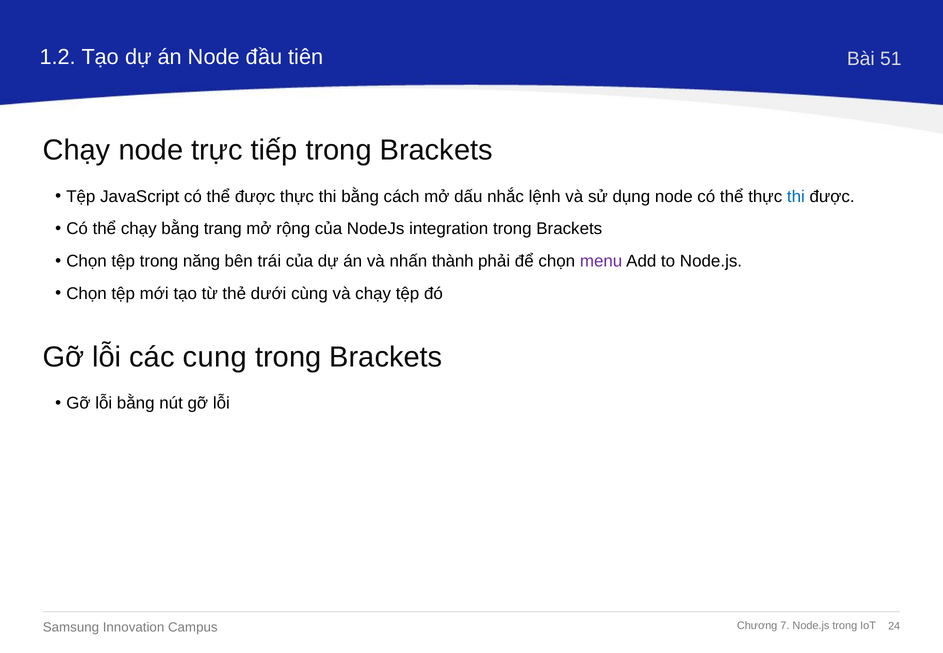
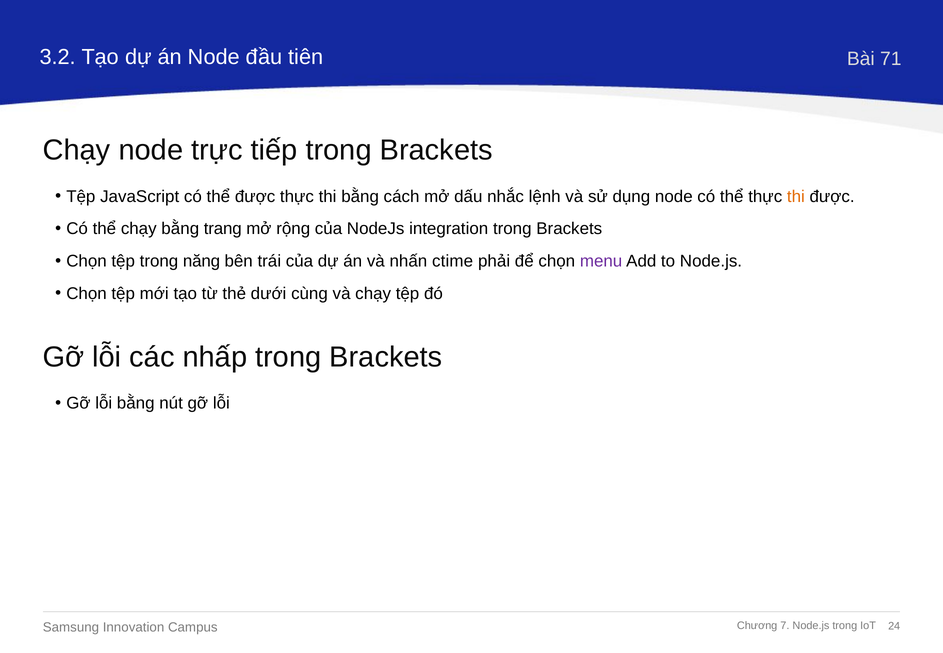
1.2: 1.2 -> 3.2
51: 51 -> 71
thi at (796, 196) colour: blue -> orange
thành: thành -> ctime
cung: cung -> nhấp
